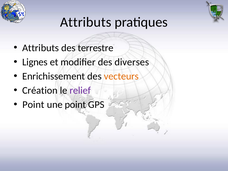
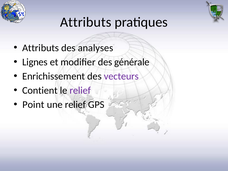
terrestre: terrestre -> analyses
diverses: diverses -> générale
vecteurs colour: orange -> purple
Création: Création -> Contient
une point: point -> relief
